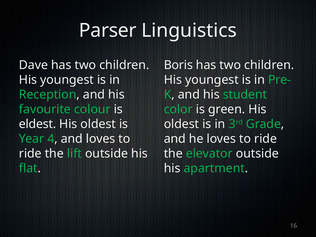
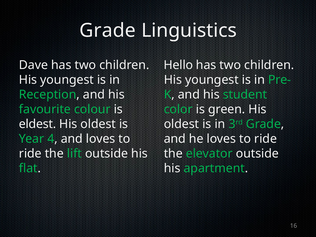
Parser at (108, 31): Parser -> Grade
Boris: Boris -> Hello
